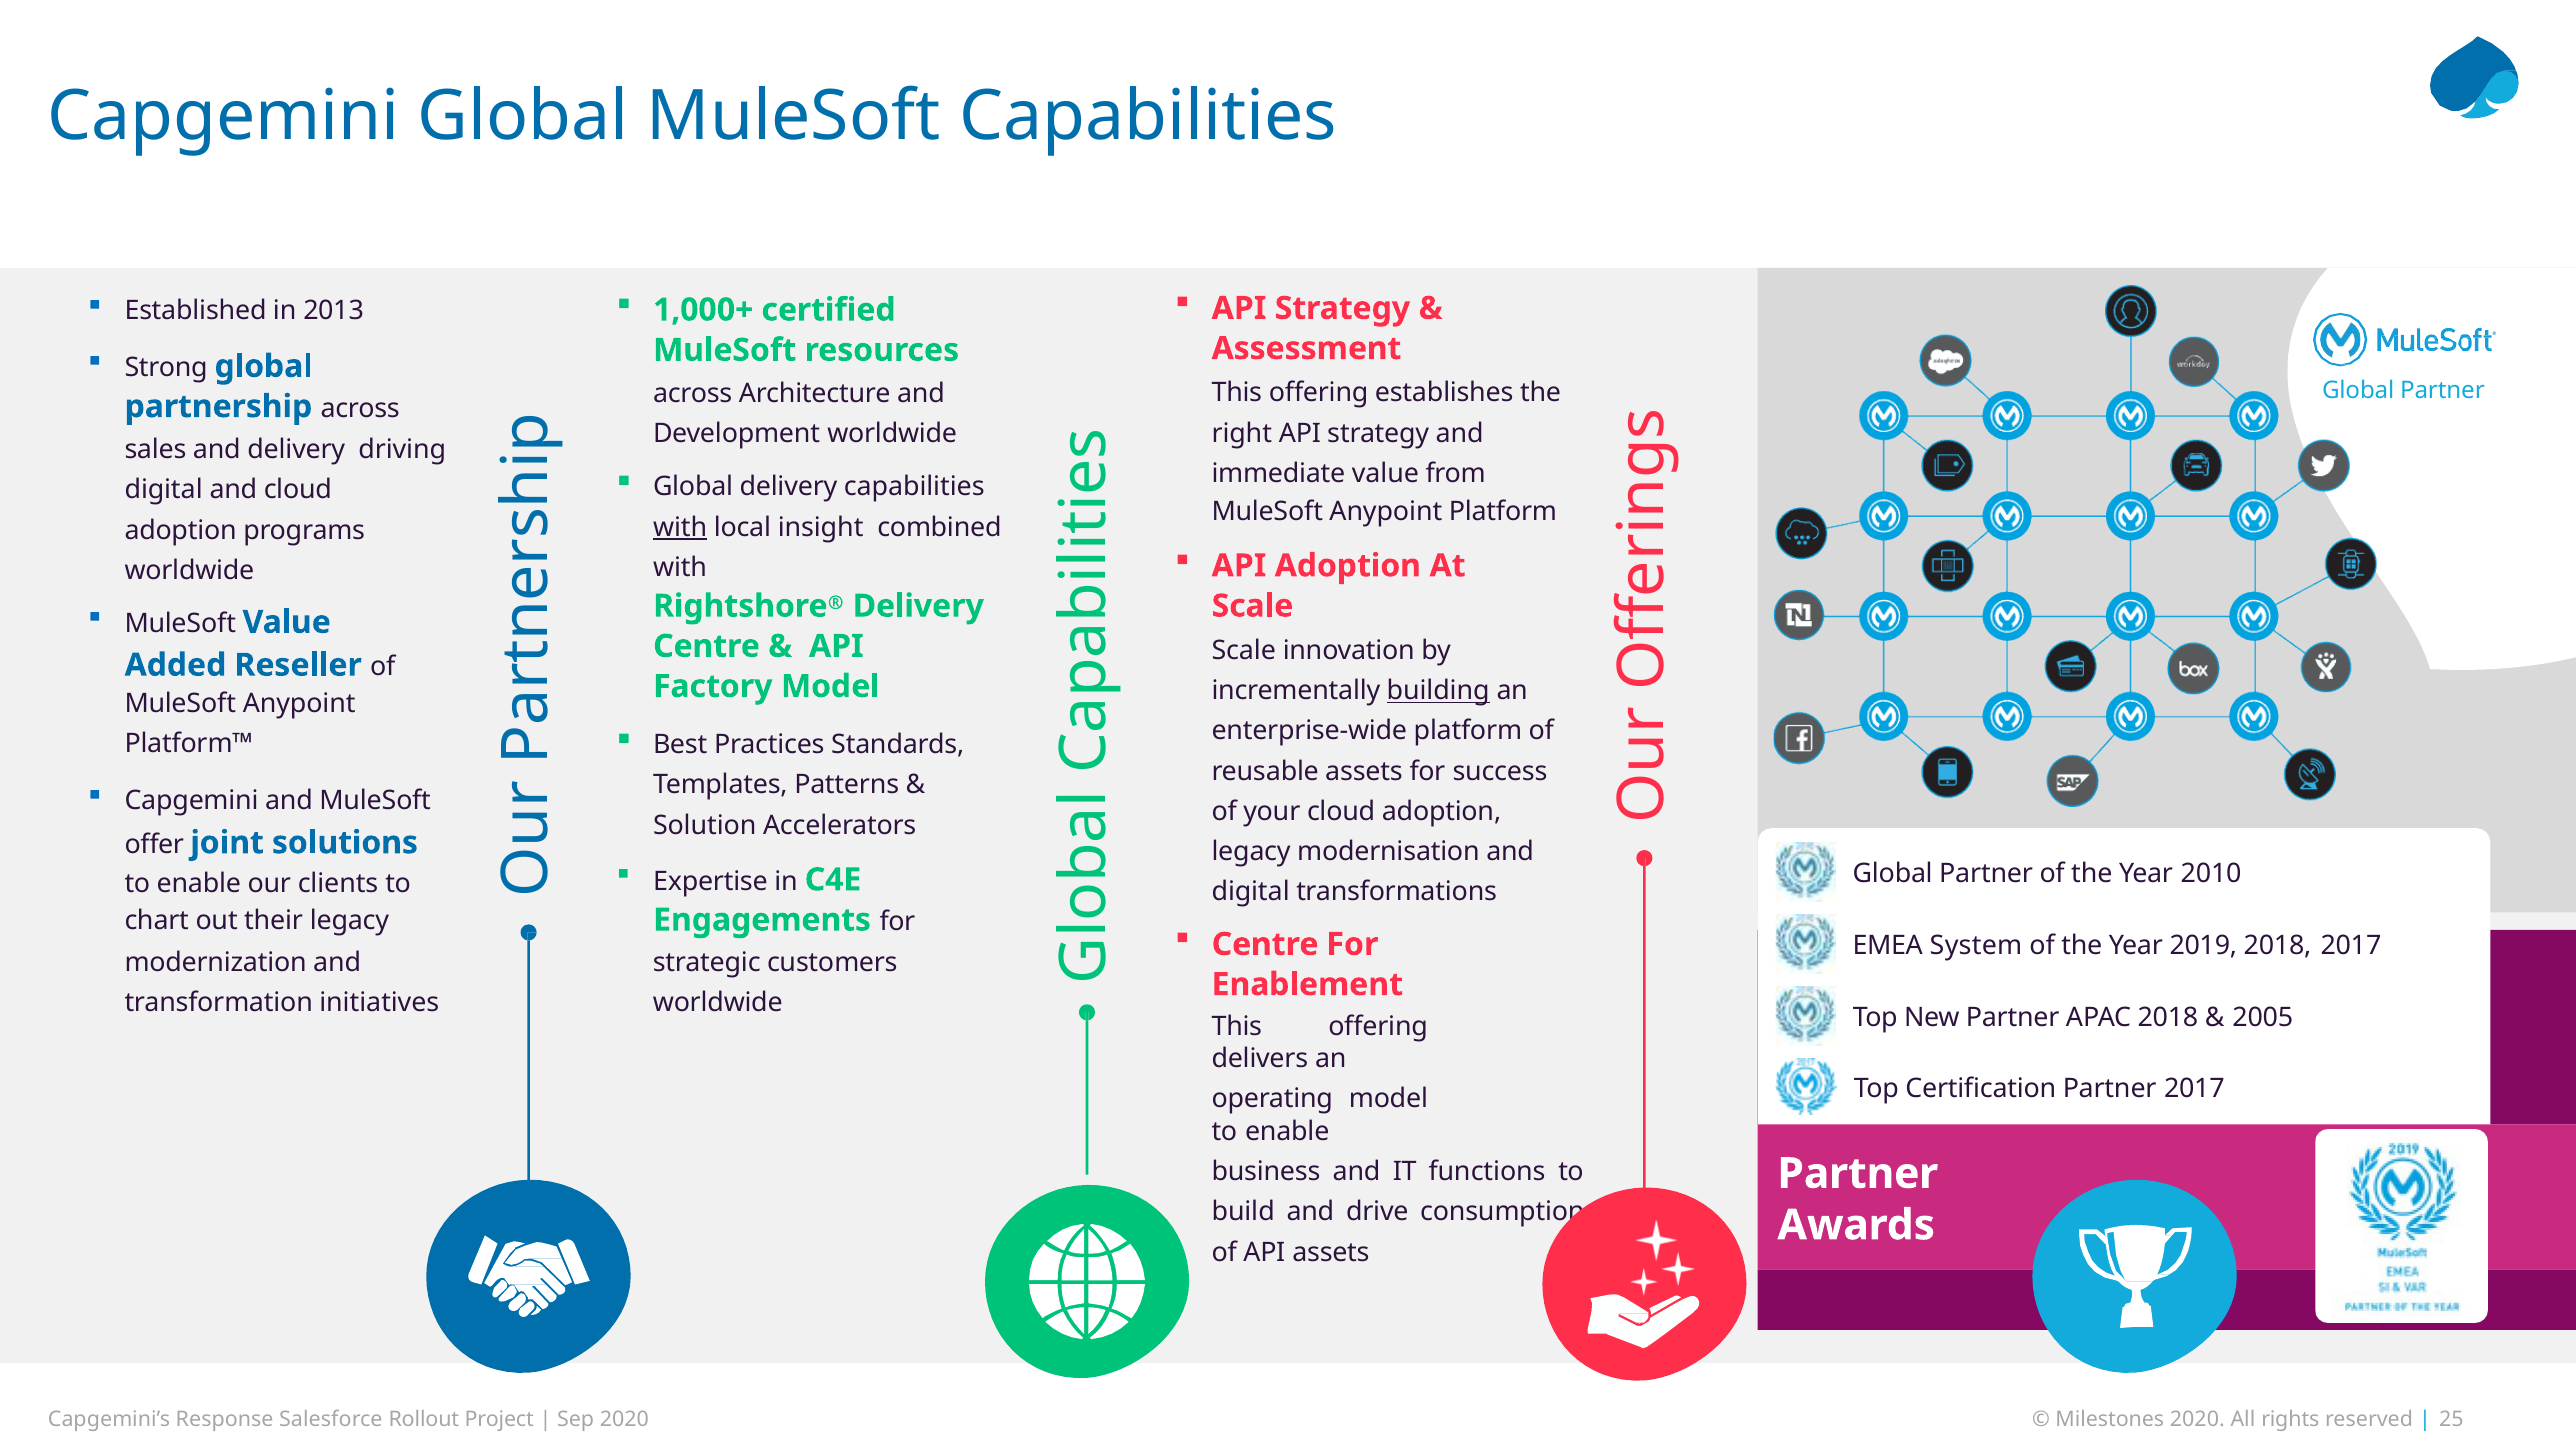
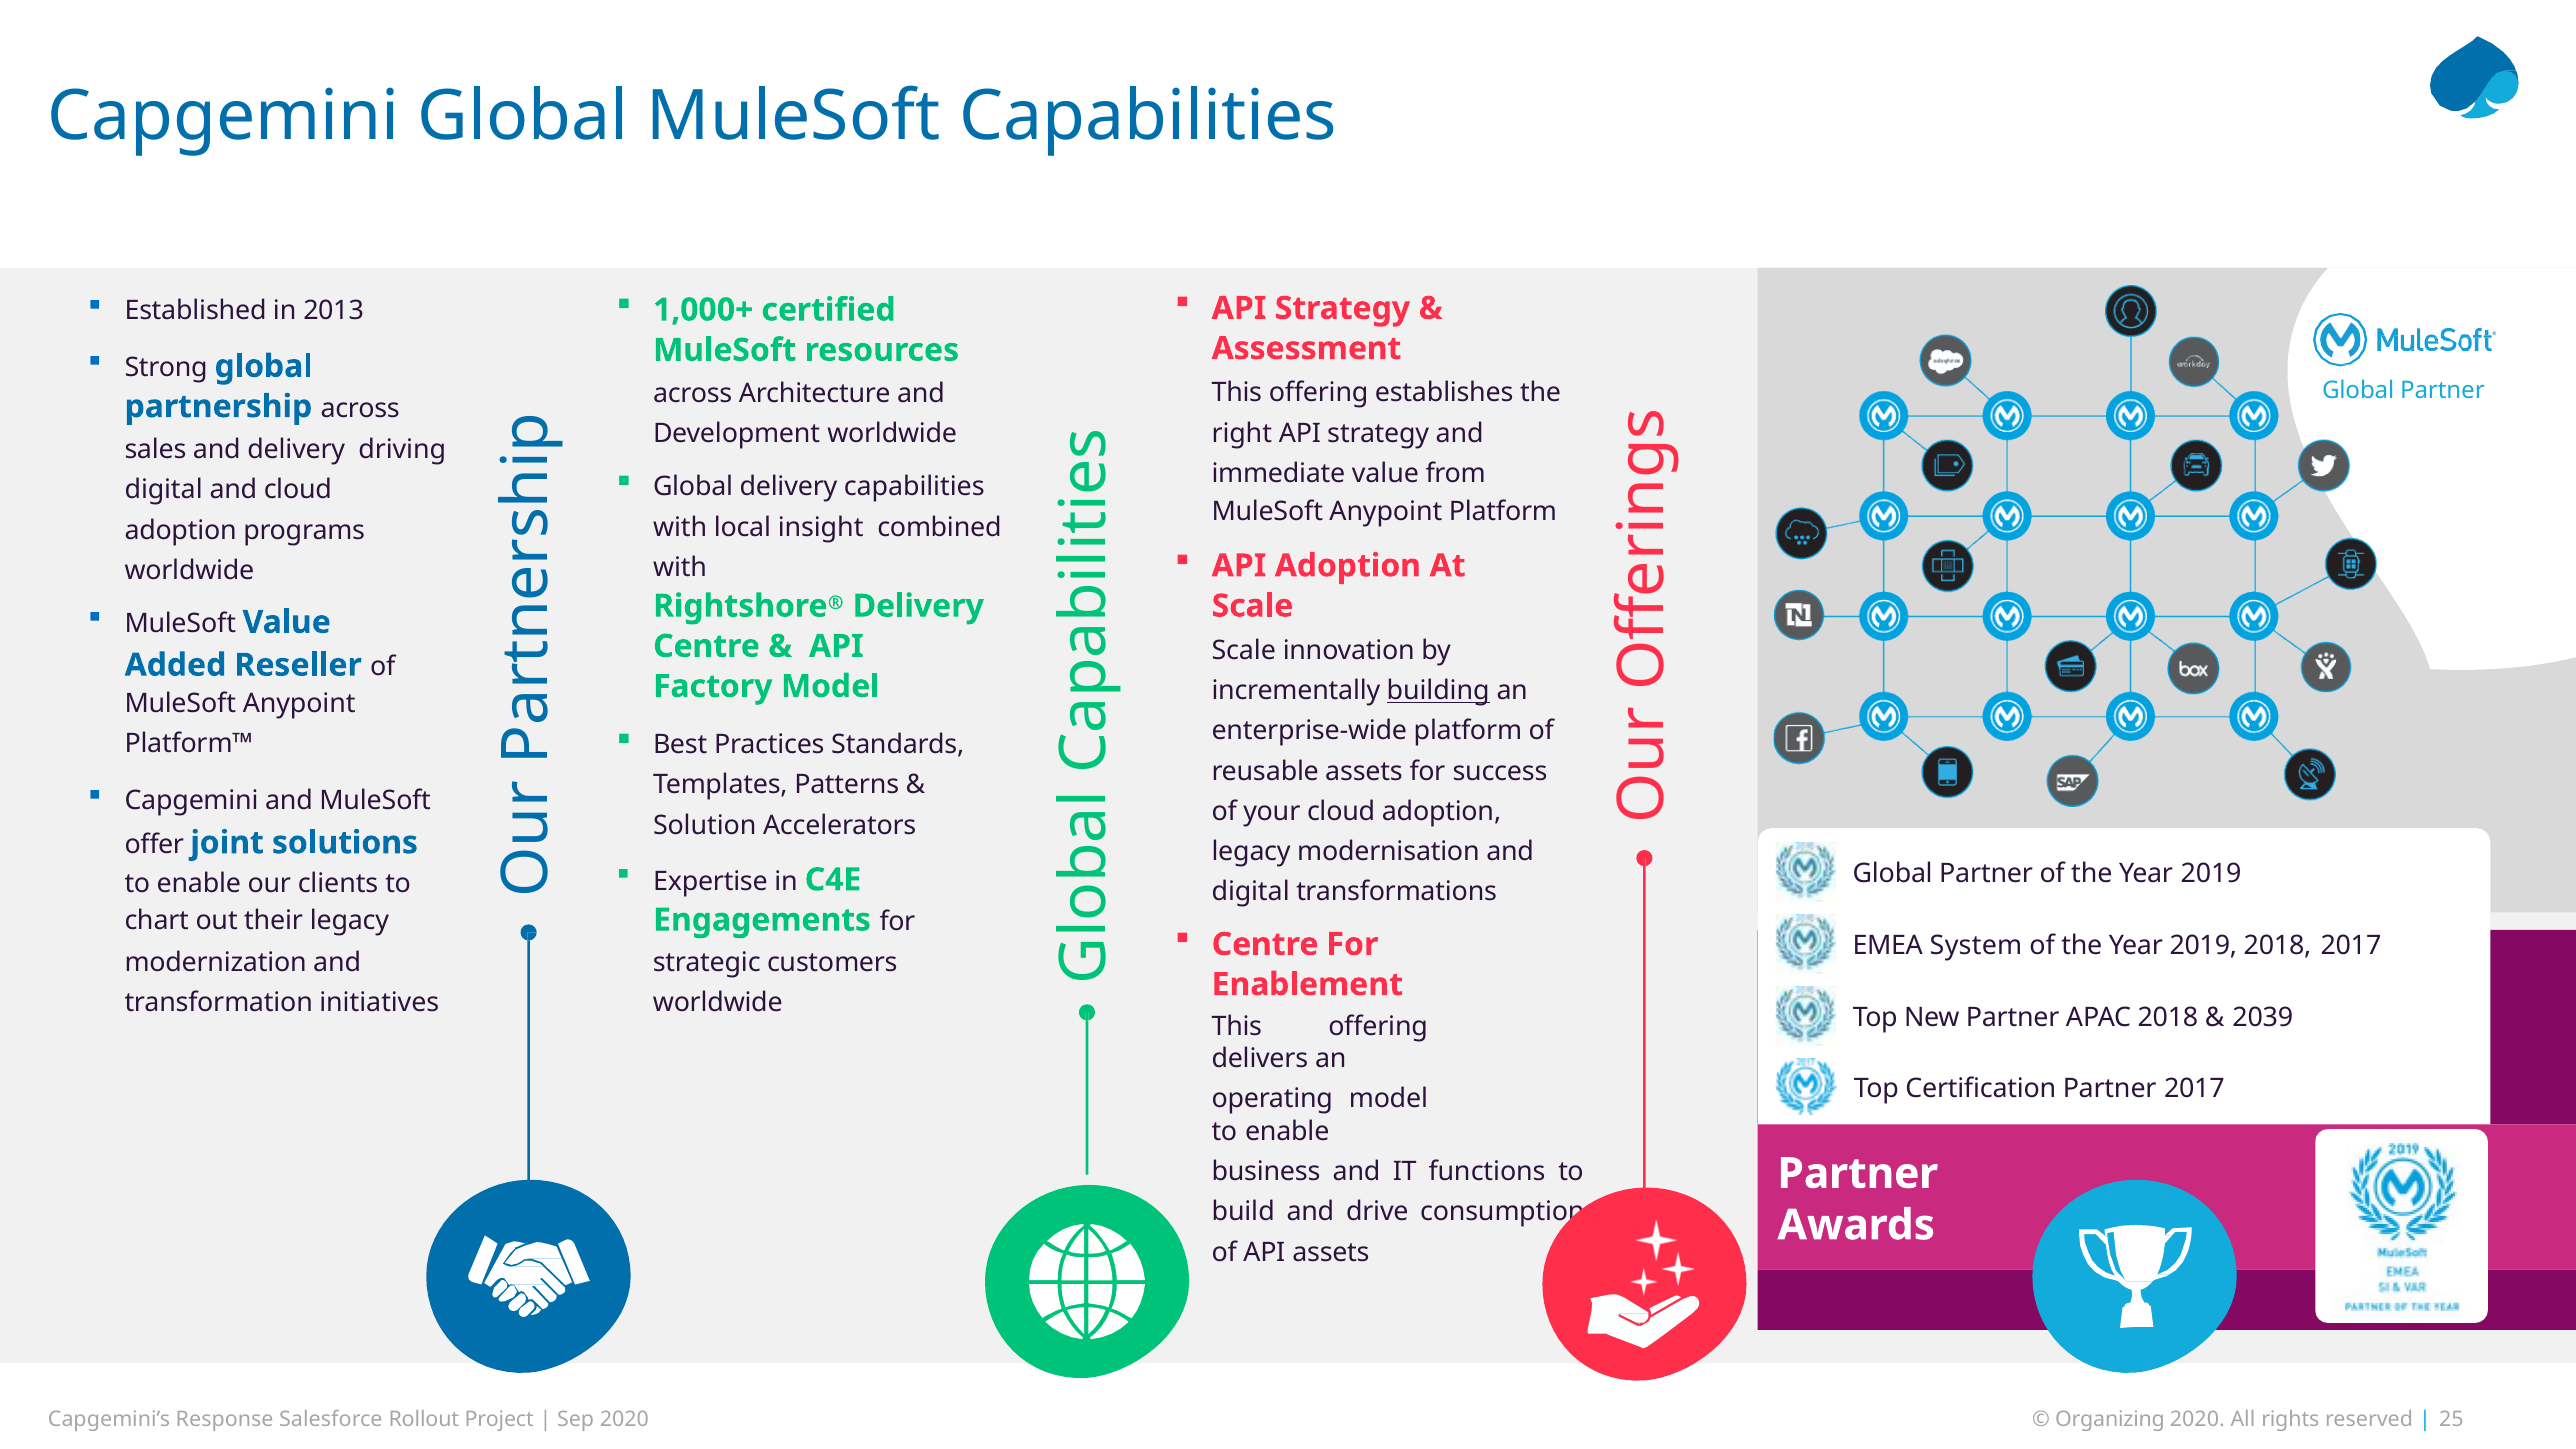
with at (680, 527) underline: present -> none
2010 at (2211, 874): 2010 -> 2019
2005: 2005 -> 2039
Milestones: Milestones -> Organizing
